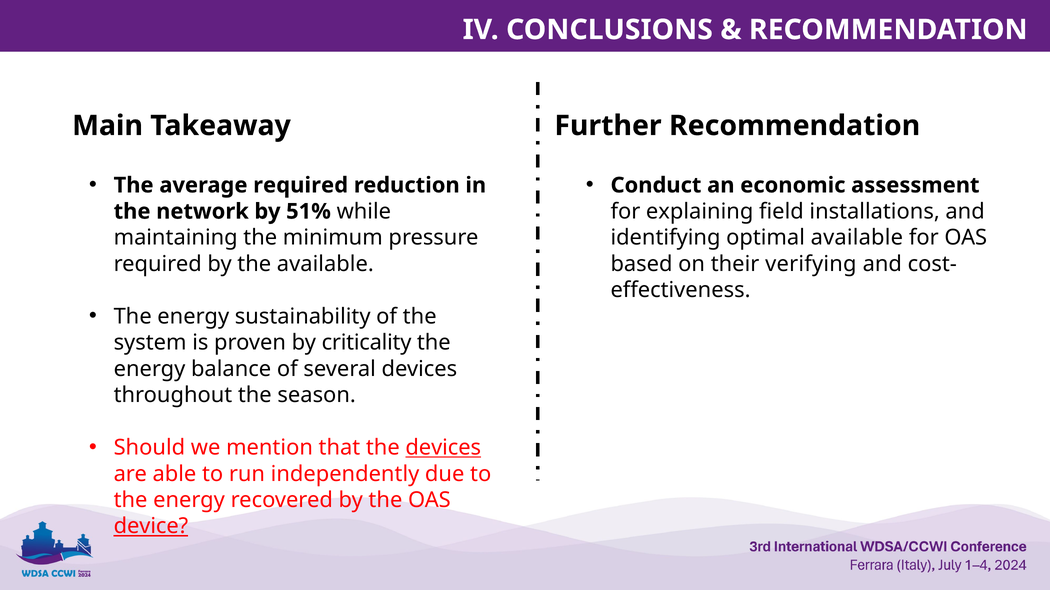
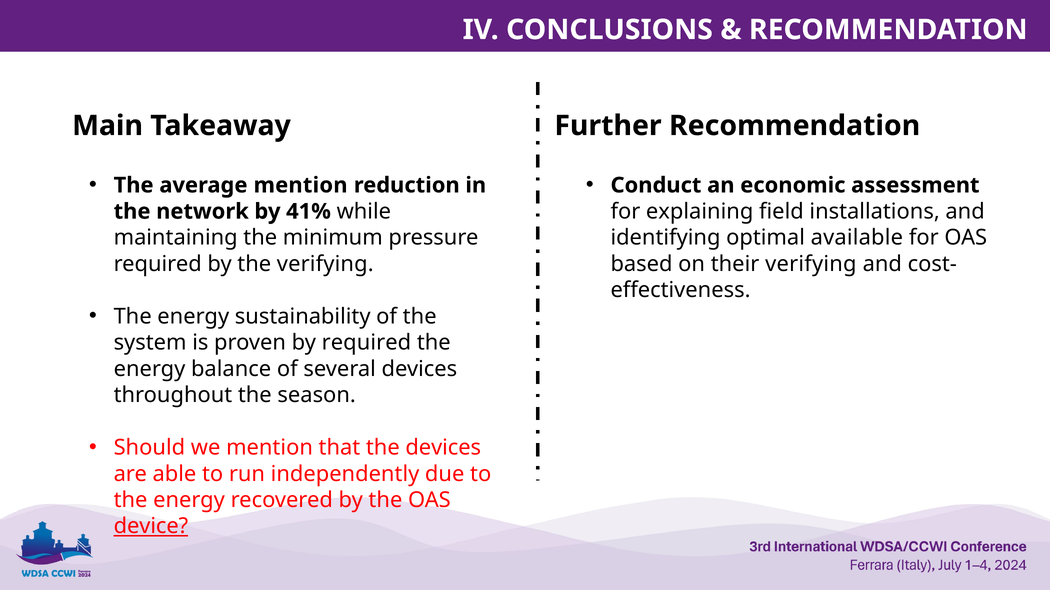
average required: required -> mention
51%: 51% -> 41%
the available: available -> verifying
by criticality: criticality -> required
devices at (443, 448) underline: present -> none
